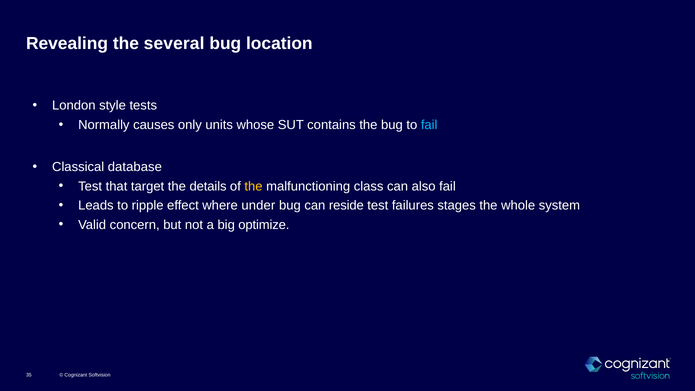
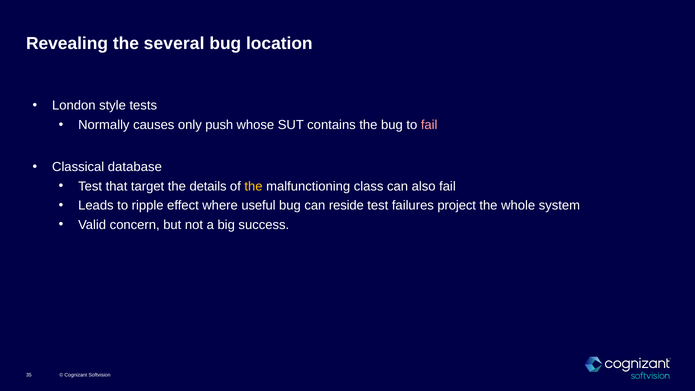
units: units -> push
fail at (429, 125) colour: light blue -> pink
under: under -> useful
stages: stages -> project
optimize: optimize -> success
